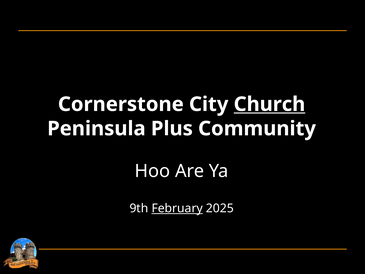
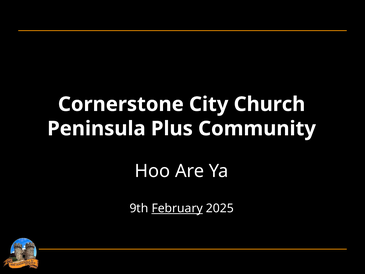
Church underline: present -> none
